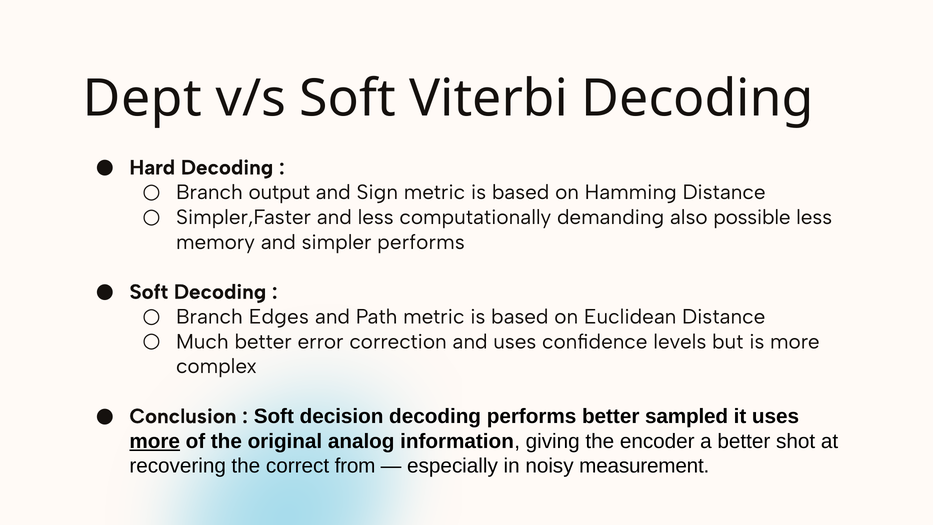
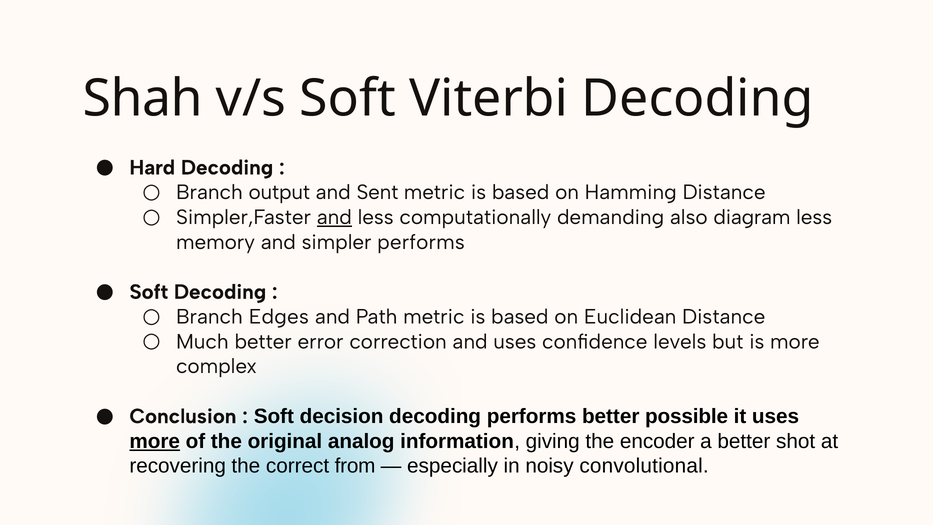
Dept: Dept -> Shah
Sign: Sign -> Sent
and at (334, 217) underline: none -> present
possible: possible -> diagram
sampled: sampled -> possible
measurement: measurement -> convolutional
